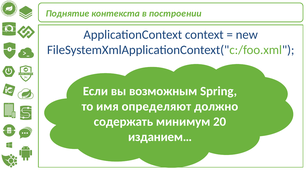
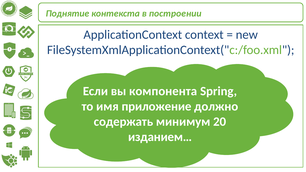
возможным: возможным -> компонента
определяют: определяют -> приложение
